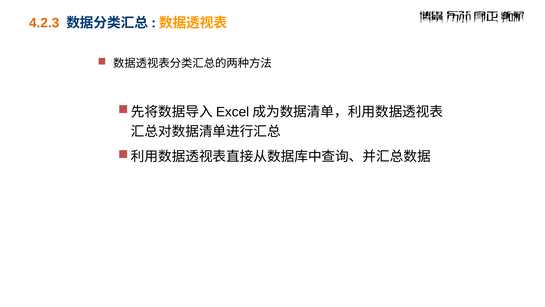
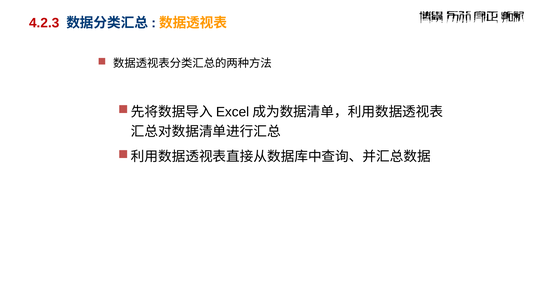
4.2.3 colour: orange -> red
